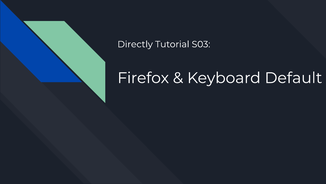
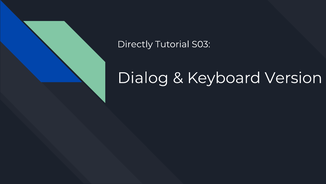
Firefox: Firefox -> Dialog
Default: Default -> Version
